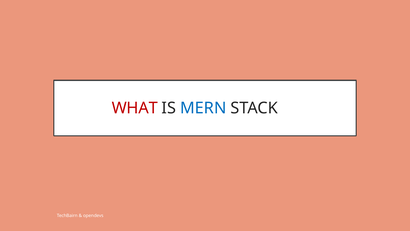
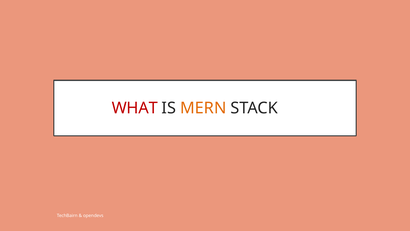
MERN colour: blue -> orange
